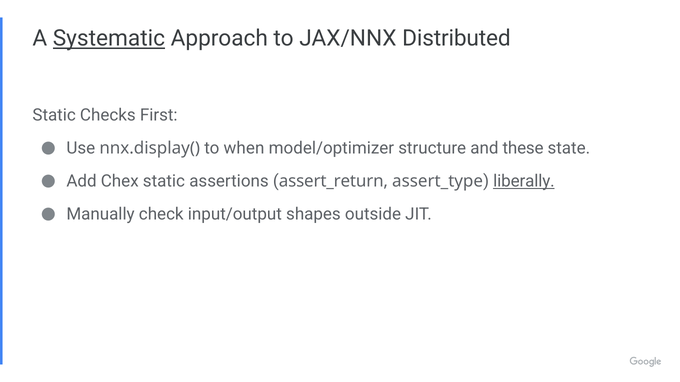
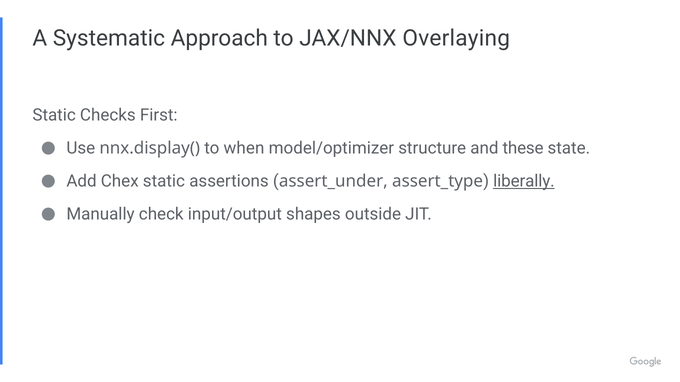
Systematic underline: present -> none
Distributed: Distributed -> Overlaying
assert_return: assert_return -> assert_under
